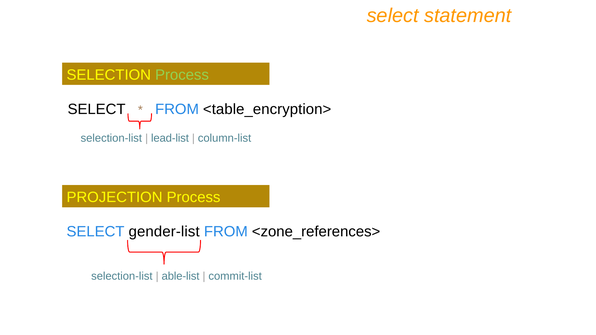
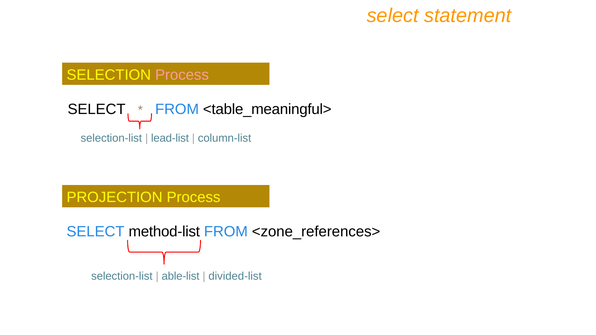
Process at (182, 75) colour: light green -> pink
<table_encryption>: <table_encryption> -> <table_meaningful>
gender-list: gender-list -> method-list
commit-list: commit-list -> divided-list
